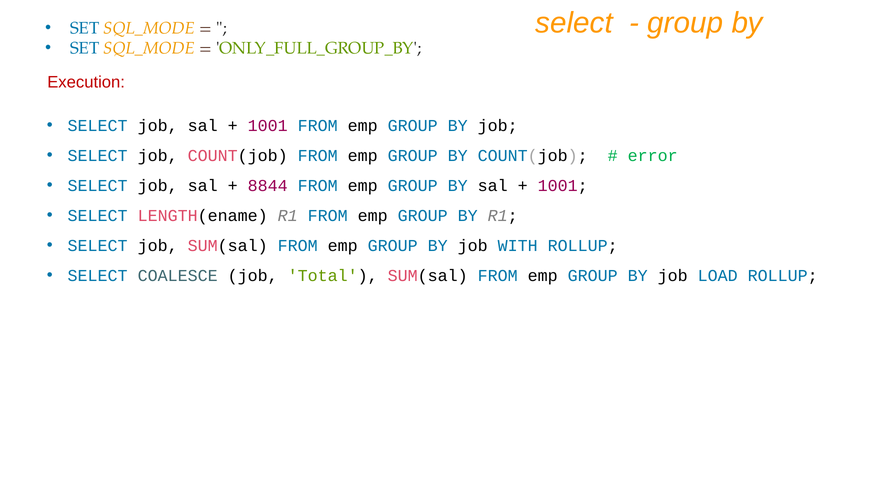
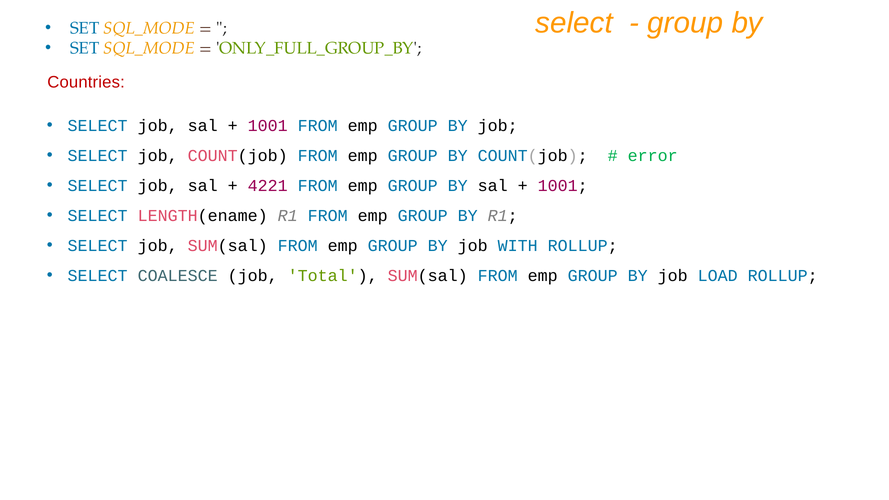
Execution: Execution -> Countries
8844: 8844 -> 4221
